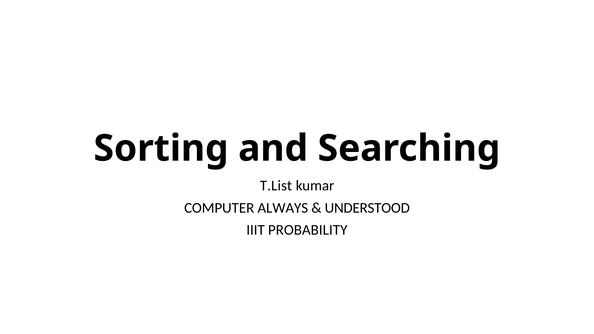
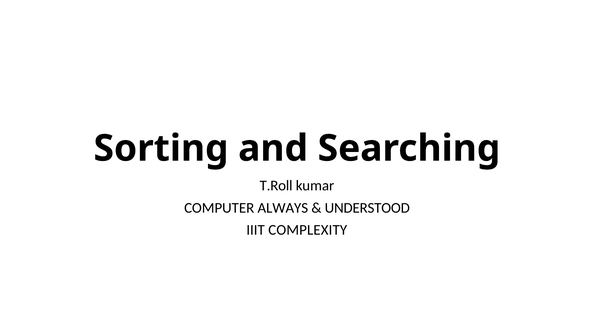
T.List: T.List -> T.Roll
PROBABILITY: PROBABILITY -> COMPLEXITY
